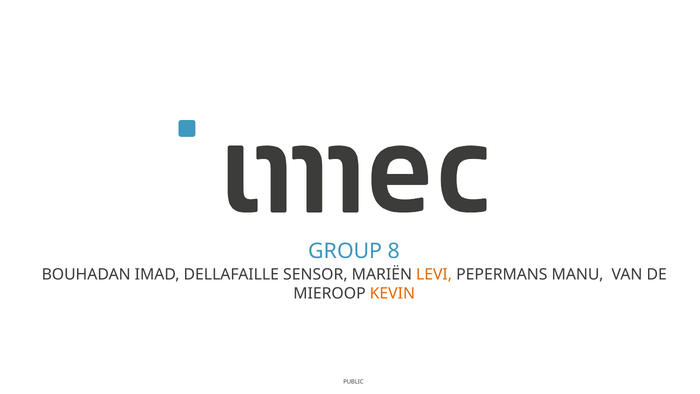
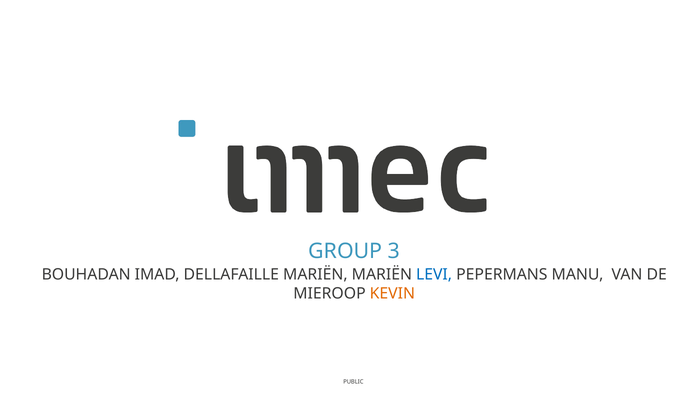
8: 8 -> 3
DELLAFAILLE SENSOR: SENSOR -> MARIËN
LEVI colour: orange -> blue
